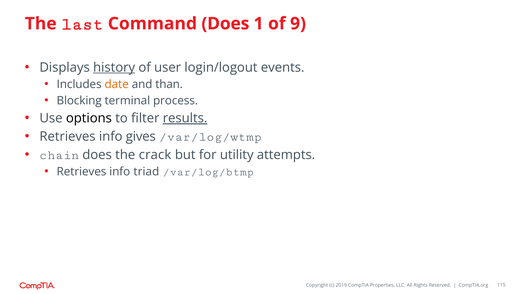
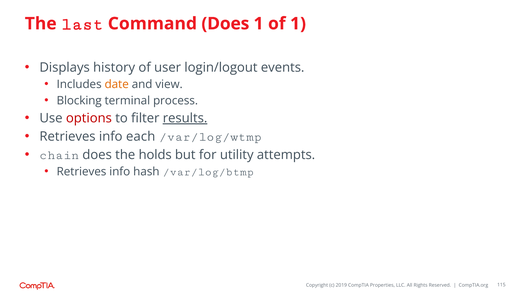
of 9: 9 -> 1
history underline: present -> none
than: than -> view
options colour: black -> red
gives: gives -> each
crack: crack -> holds
triad: triad -> hash
